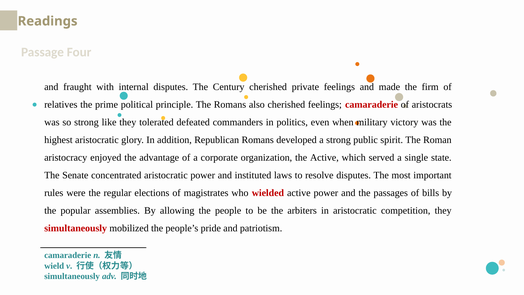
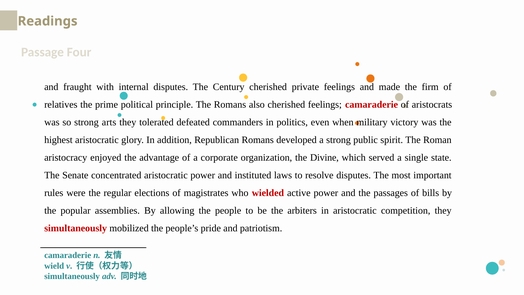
like: like -> arts
the Active: Active -> Divine
